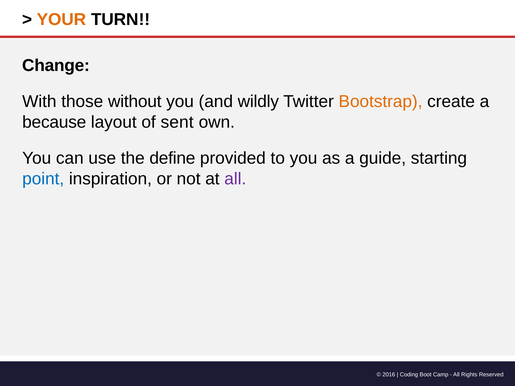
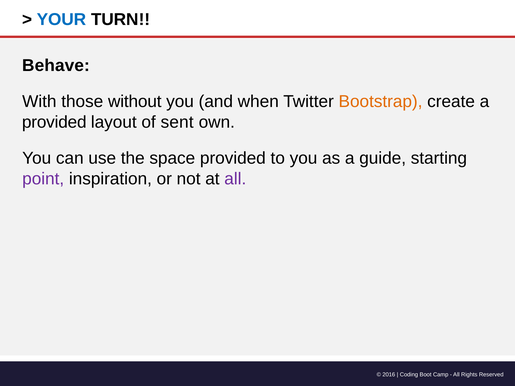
YOUR colour: orange -> blue
Change: Change -> Behave
wildly: wildly -> when
because at (54, 122): because -> provided
define: define -> space
point colour: blue -> purple
